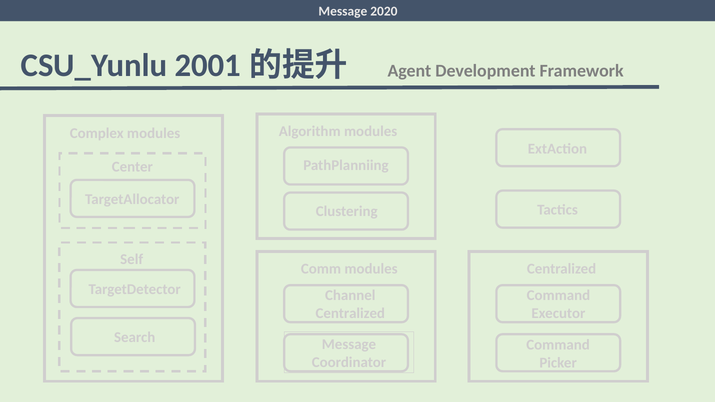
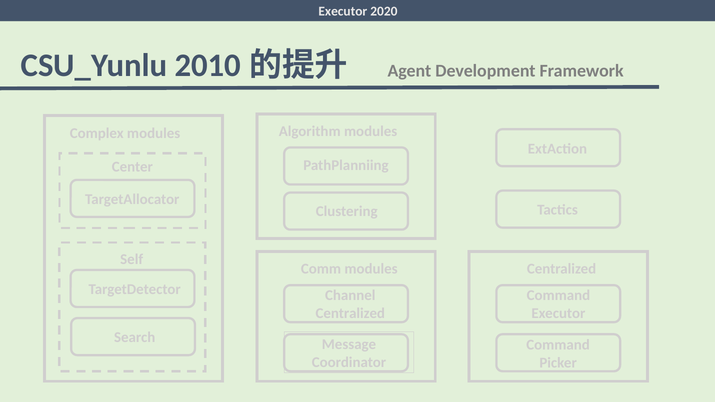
Message at (343, 12): Message -> Executor
2001: 2001 -> 2010
